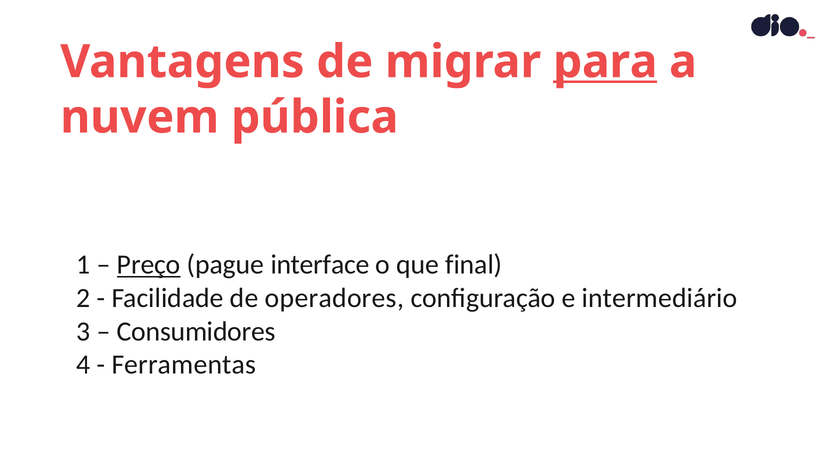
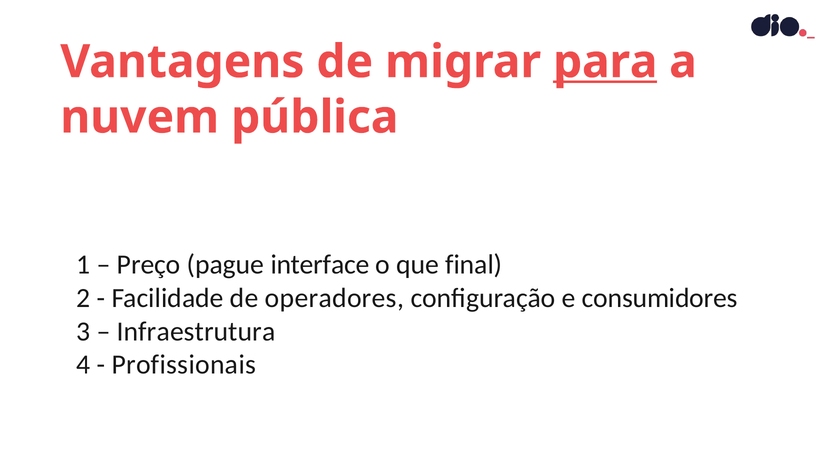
Preço underline: present -> none
intermediário: intermediário -> consumidores
Consumidores: Consumidores -> Infraestrutura
Ferramentas: Ferramentas -> Profissionais
